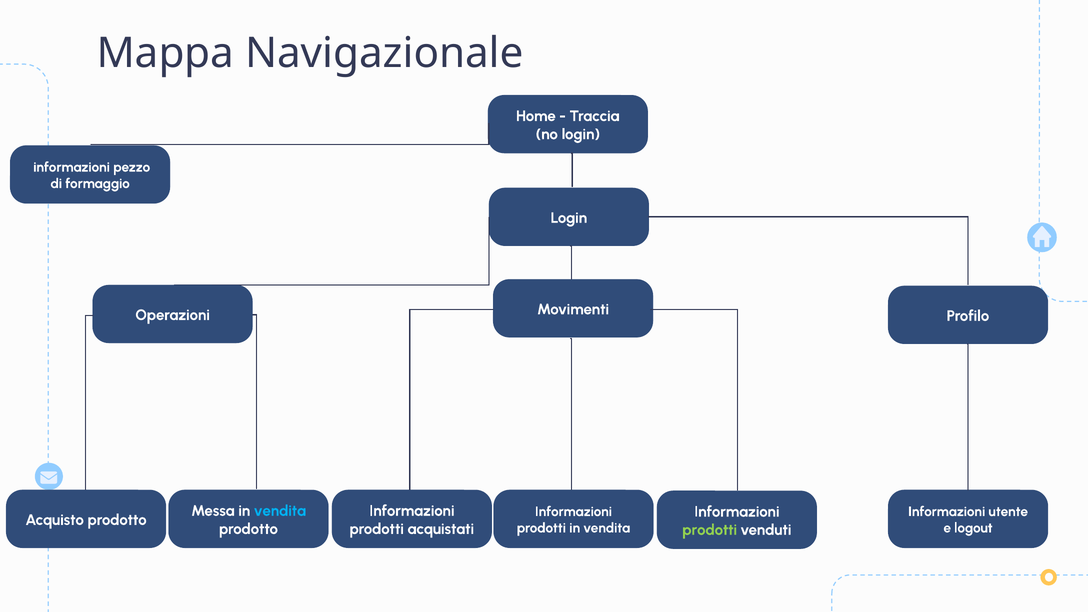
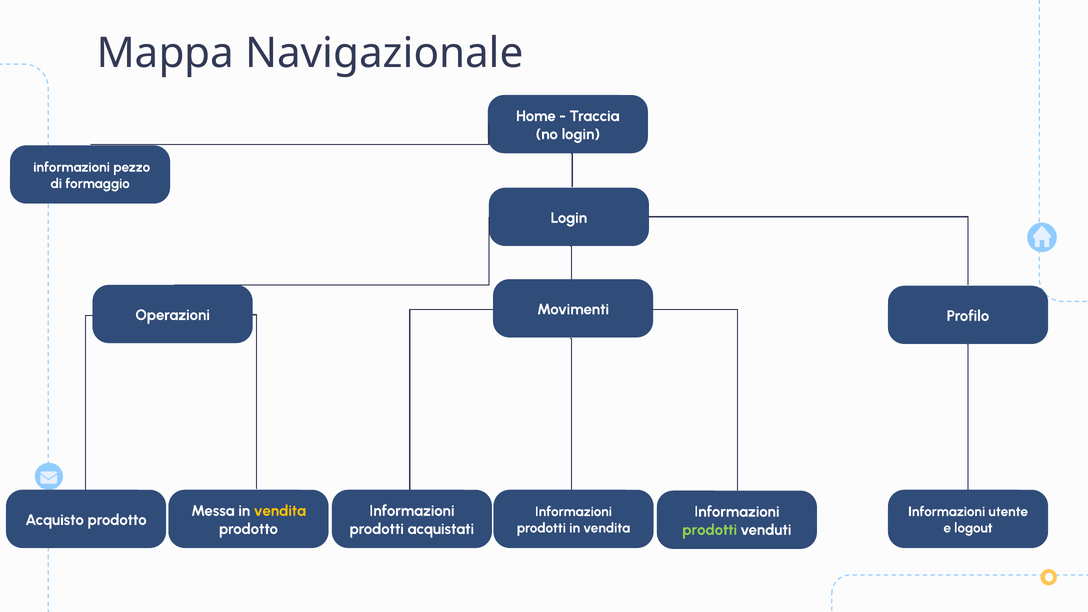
vendita at (280, 511) colour: light blue -> yellow
